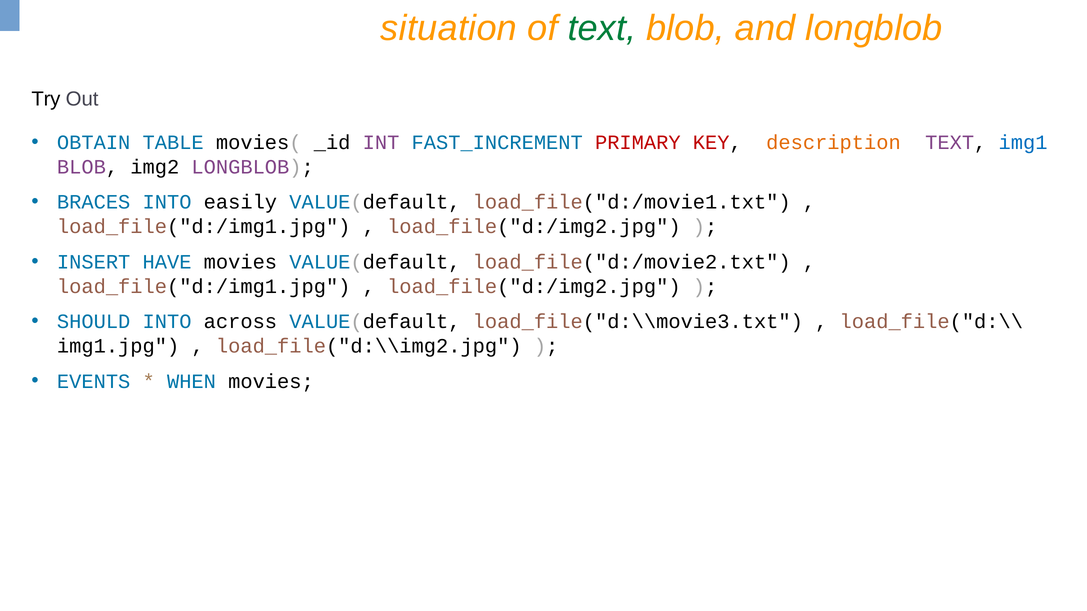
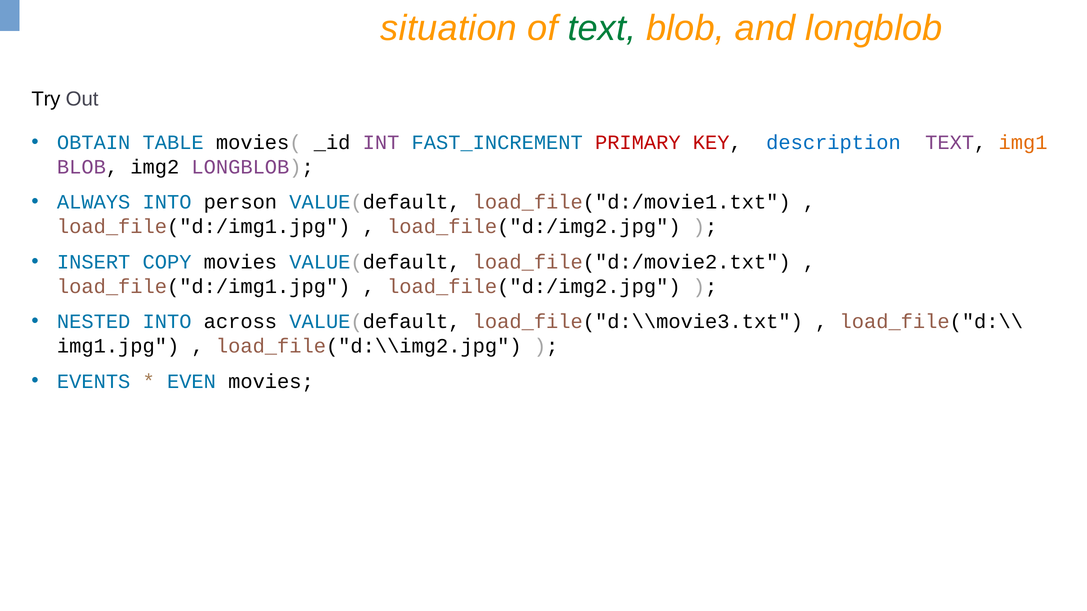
description colour: orange -> blue
img1 colour: blue -> orange
BRACES: BRACES -> ALWAYS
easily: easily -> person
HAVE: HAVE -> COPY
SHOULD: SHOULD -> NESTED
WHEN: WHEN -> EVEN
